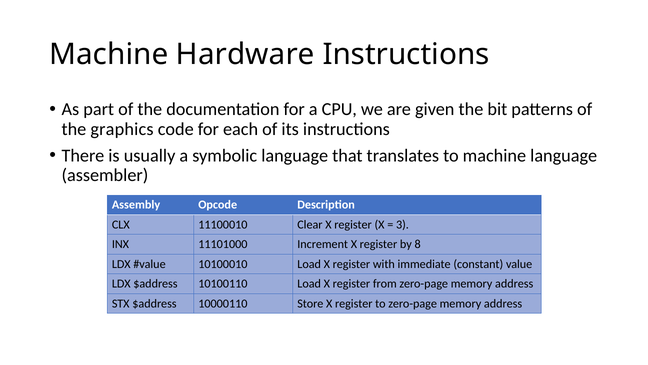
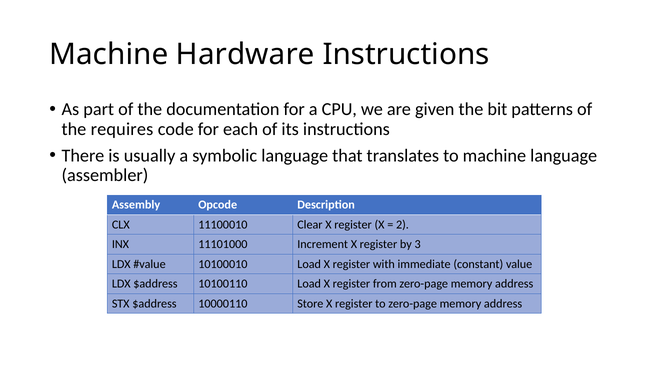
graphics: graphics -> requires
3: 3 -> 2
8: 8 -> 3
